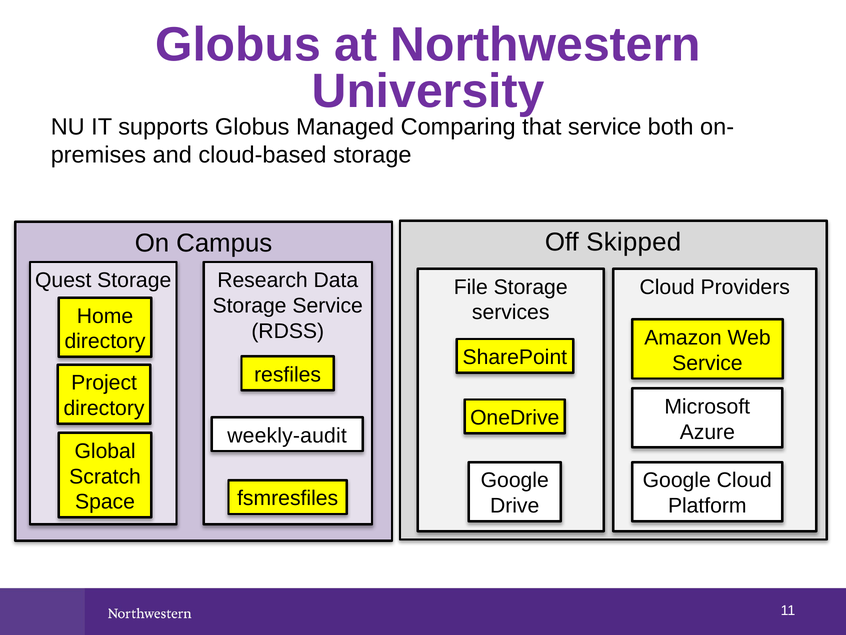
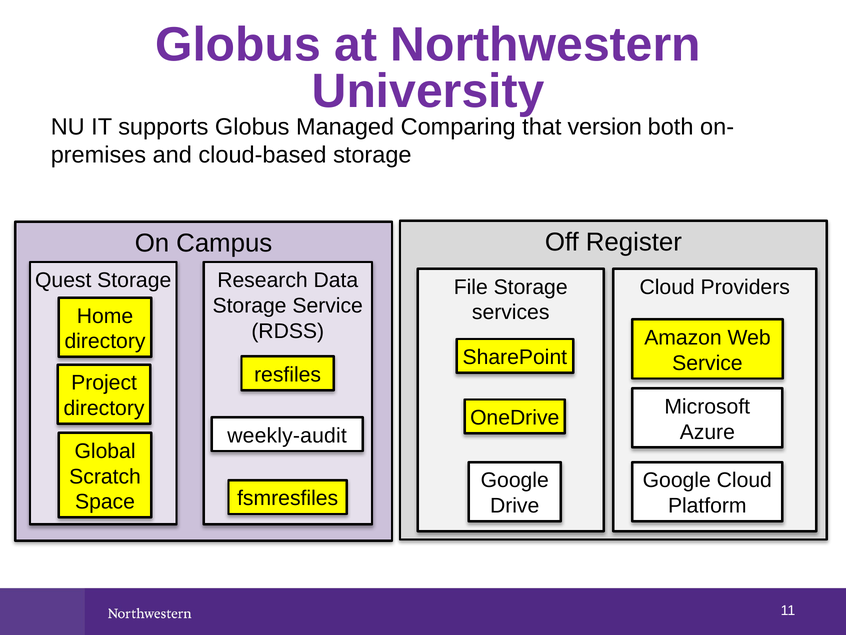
that service: service -> version
Skipped: Skipped -> Register
